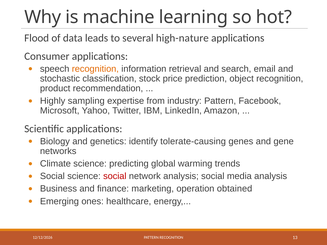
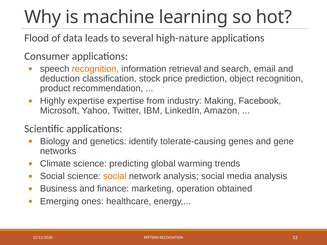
stochastic: stochastic -> deduction
Highly sampling: sampling -> expertise
industry Pattern: Pattern -> Making
social at (115, 176) colour: red -> orange
